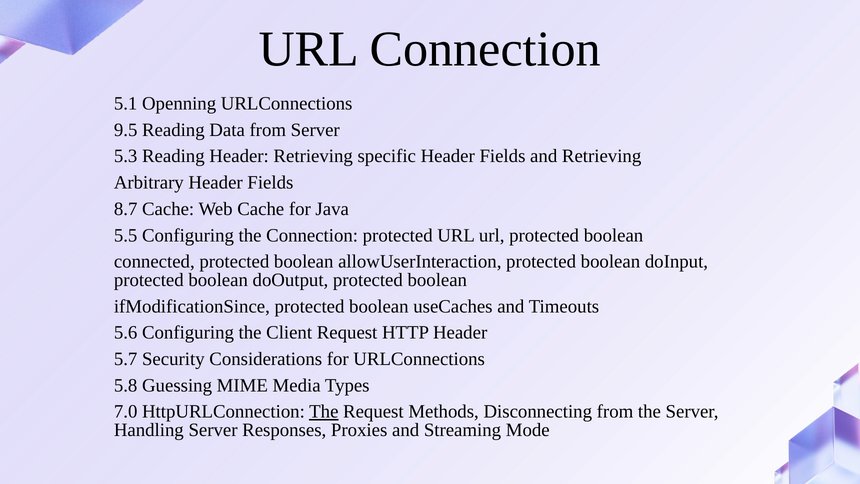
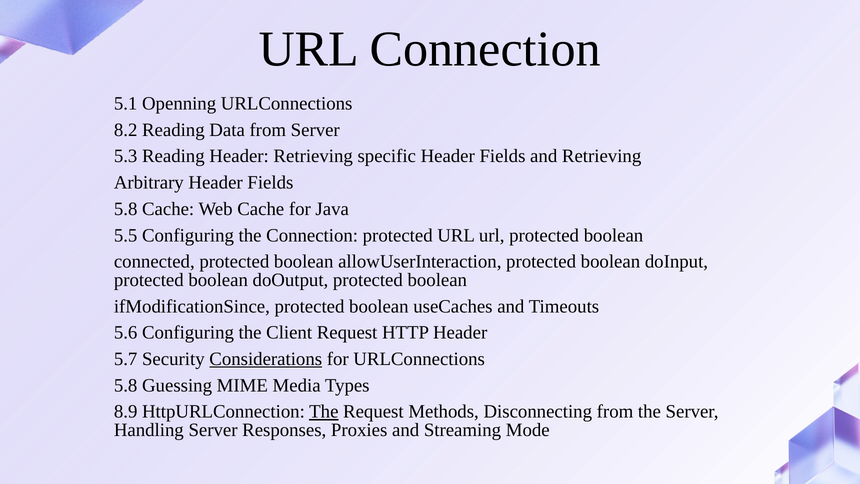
9.5: 9.5 -> 8.2
8.7 at (126, 209): 8.7 -> 5.8
Considerations underline: none -> present
7.0: 7.0 -> 8.9
